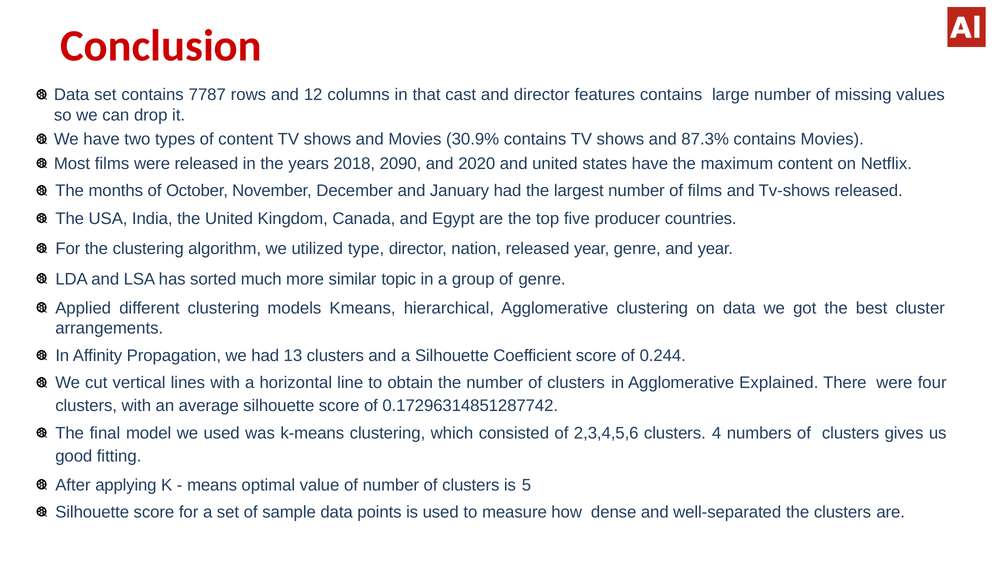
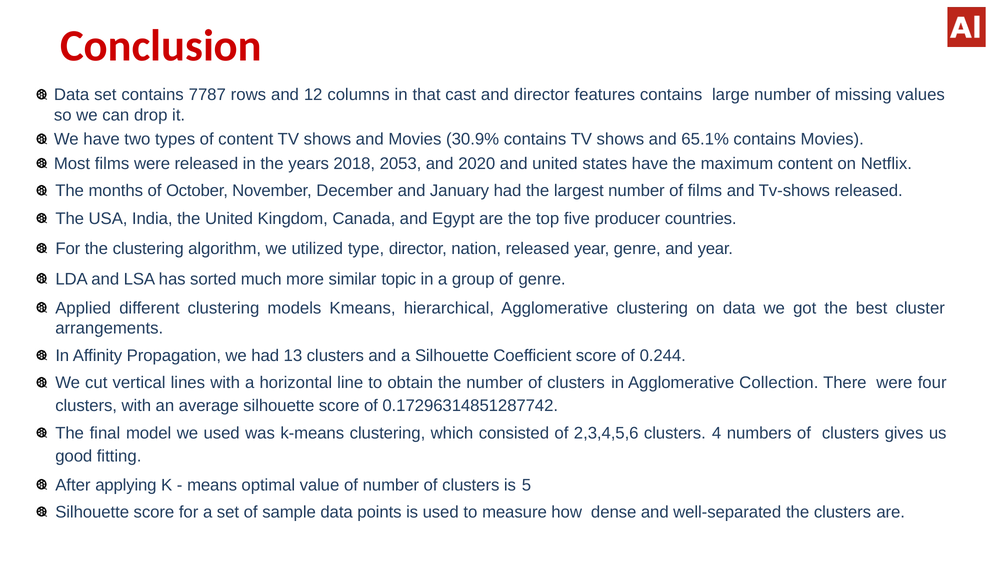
87.3%: 87.3% -> 65.1%
2090: 2090 -> 2053
Explained: Explained -> Collection
